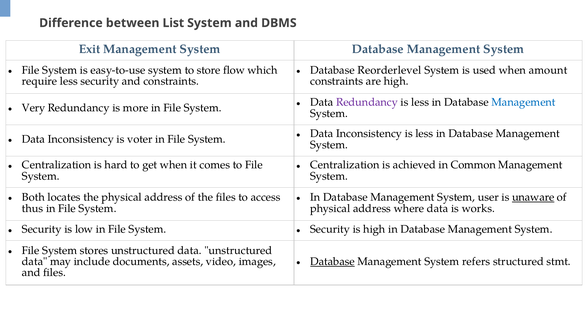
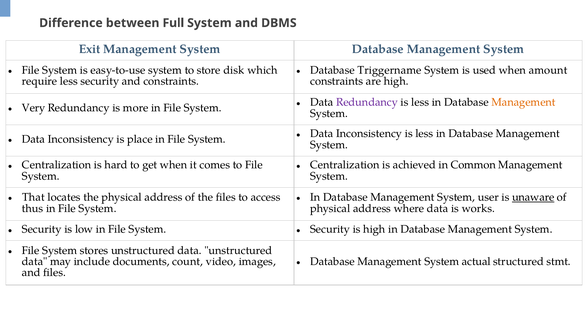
List: List -> Full
flow: flow -> disk
Reorderlevel: Reorderlevel -> Triggername
Management at (524, 102) colour: blue -> orange
voter: voter -> place
Both: Both -> That
Database at (332, 261) underline: present -> none
refers: refers -> actual
assets: assets -> count
